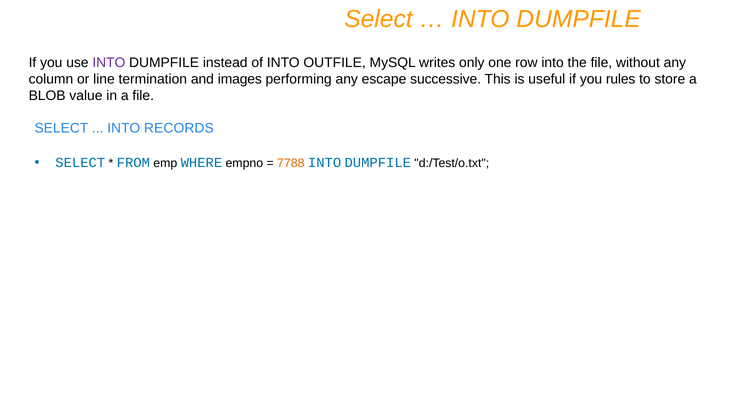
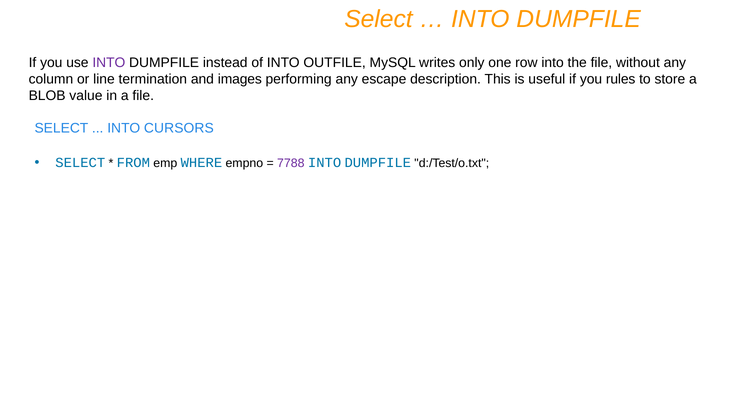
successive: successive -> description
RECORDS: RECORDS -> CURSORS
7788 colour: orange -> purple
